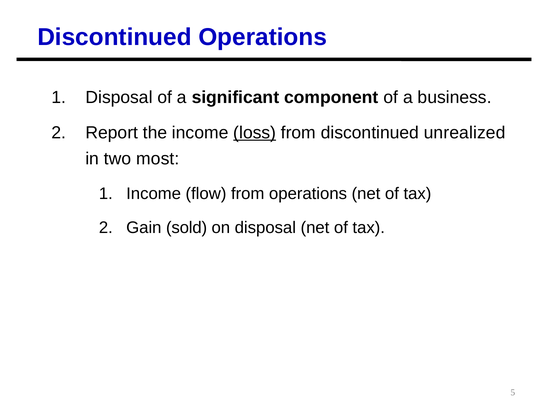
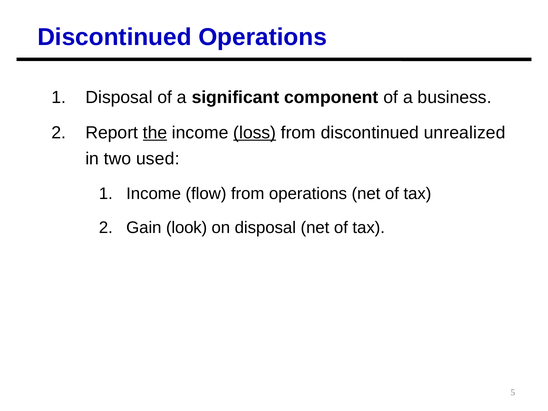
the underline: none -> present
most: most -> used
sold: sold -> look
